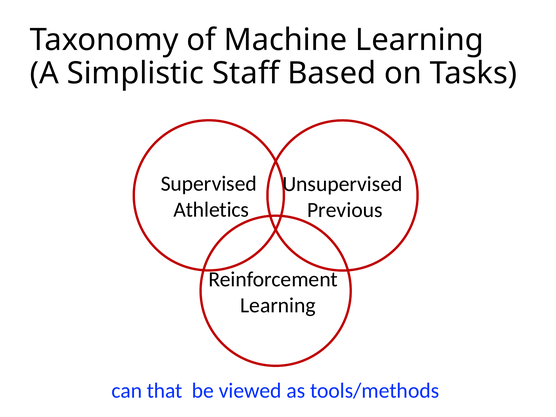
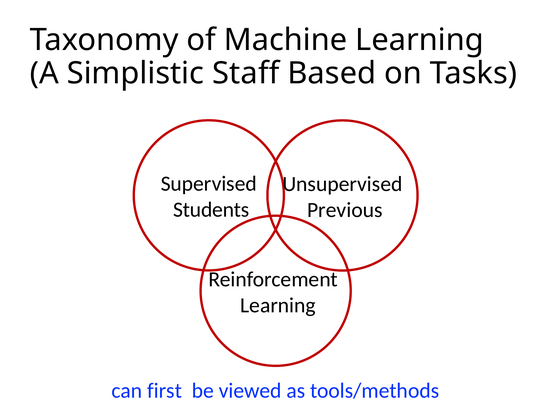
Athletics: Athletics -> Students
that: that -> first
